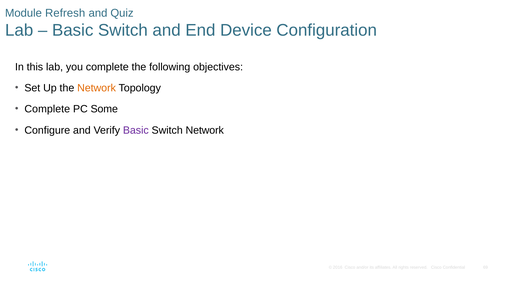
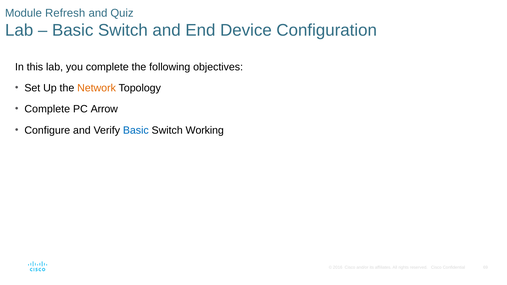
Some: Some -> Arrow
Basic at (136, 130) colour: purple -> blue
Switch Network: Network -> Working
